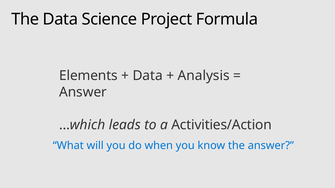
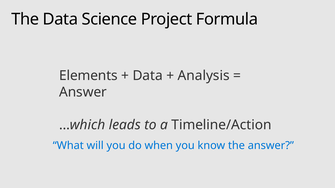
Activities/Action: Activities/Action -> Timeline/Action
